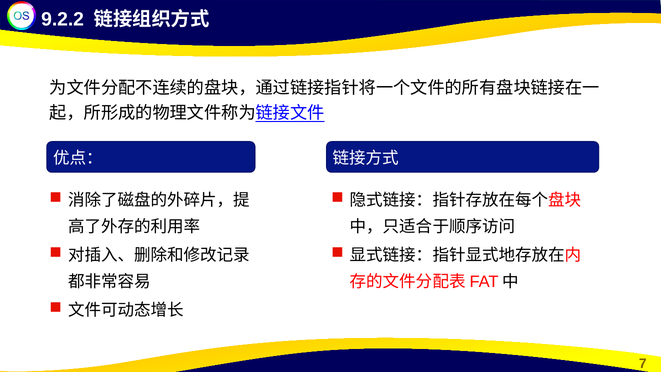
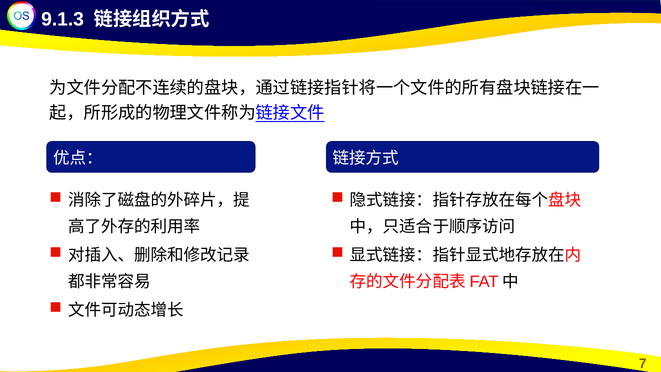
9.2.2: 9.2.2 -> 9.1.3
